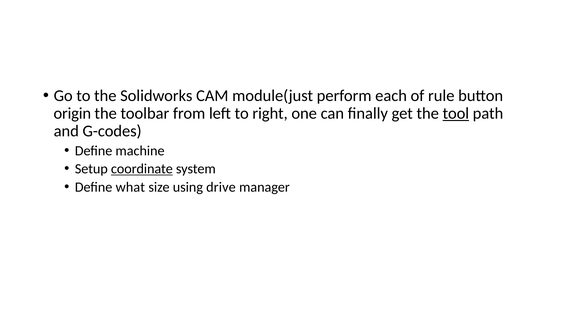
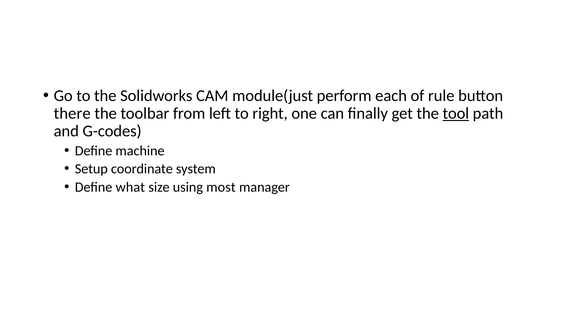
origin: origin -> there
coordinate underline: present -> none
drive: drive -> most
